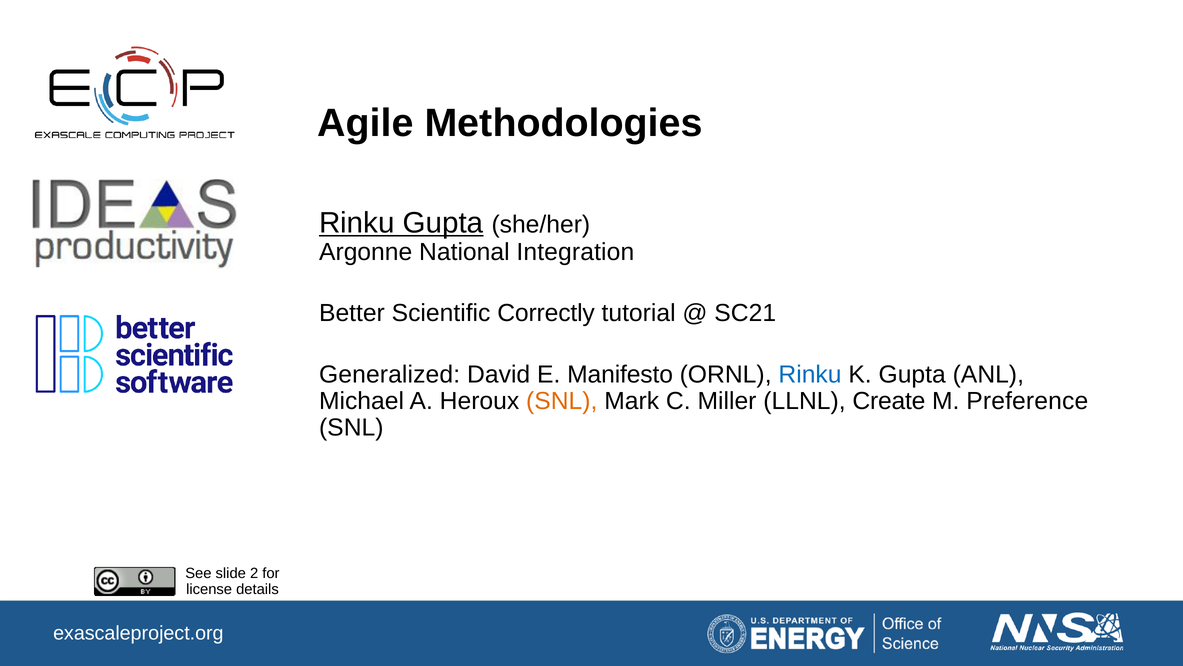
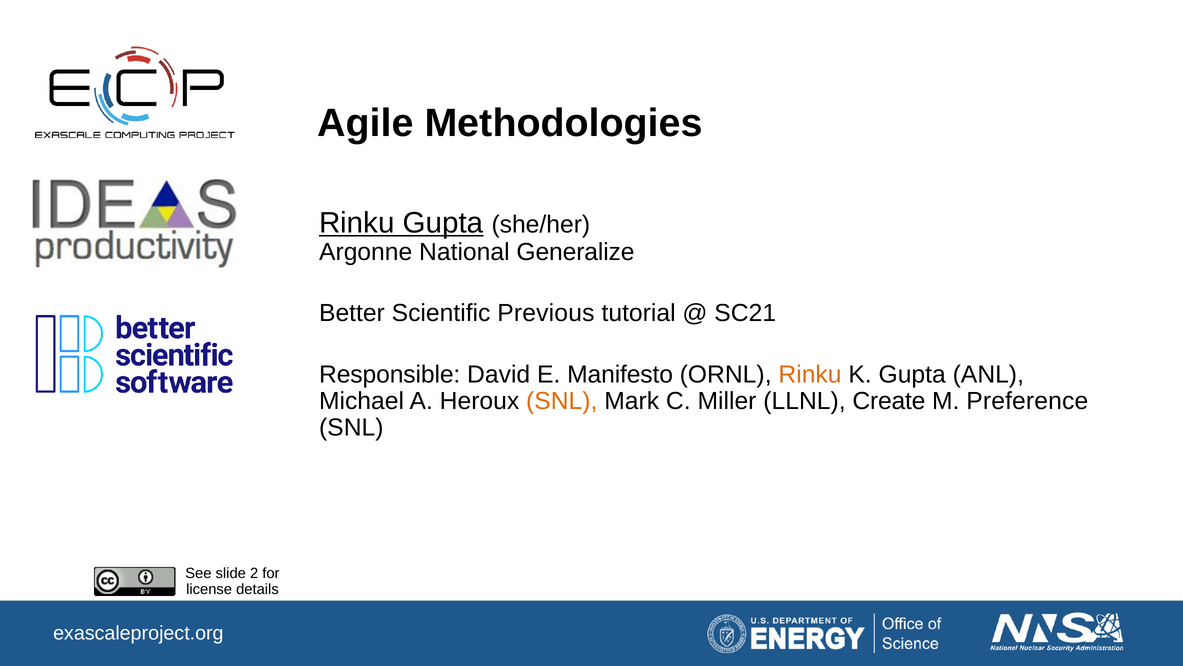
Integration: Integration -> Generalize
Correctly: Correctly -> Previous
Generalized: Generalized -> Responsible
Rinku at (810, 374) colour: blue -> orange
